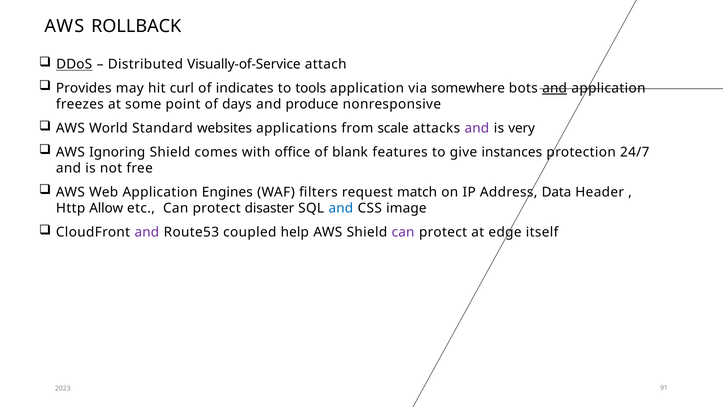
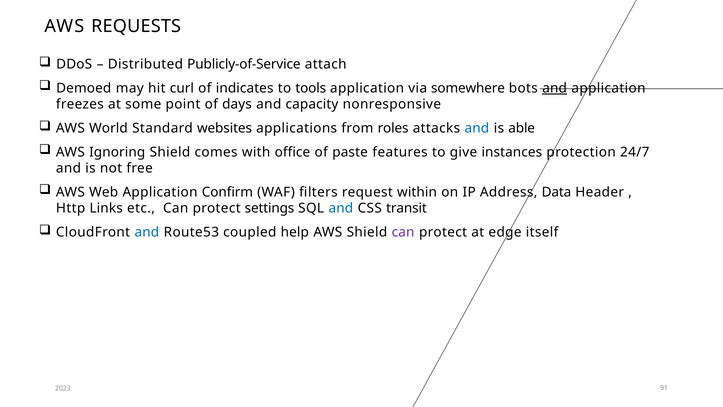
ROLLBACK: ROLLBACK -> REQUESTS
DDoS underline: present -> none
Visually-of-Service: Visually-of-Service -> Publicly-of-Service
Provides: Provides -> Demoed
produce: produce -> capacity
scale: scale -> roles
and at (477, 128) colour: purple -> blue
very: very -> able
blank: blank -> paste
Engines: Engines -> Confirm
match: match -> within
Allow: Allow -> Links
disaster: disaster -> settings
image: image -> transit
and at (147, 232) colour: purple -> blue
